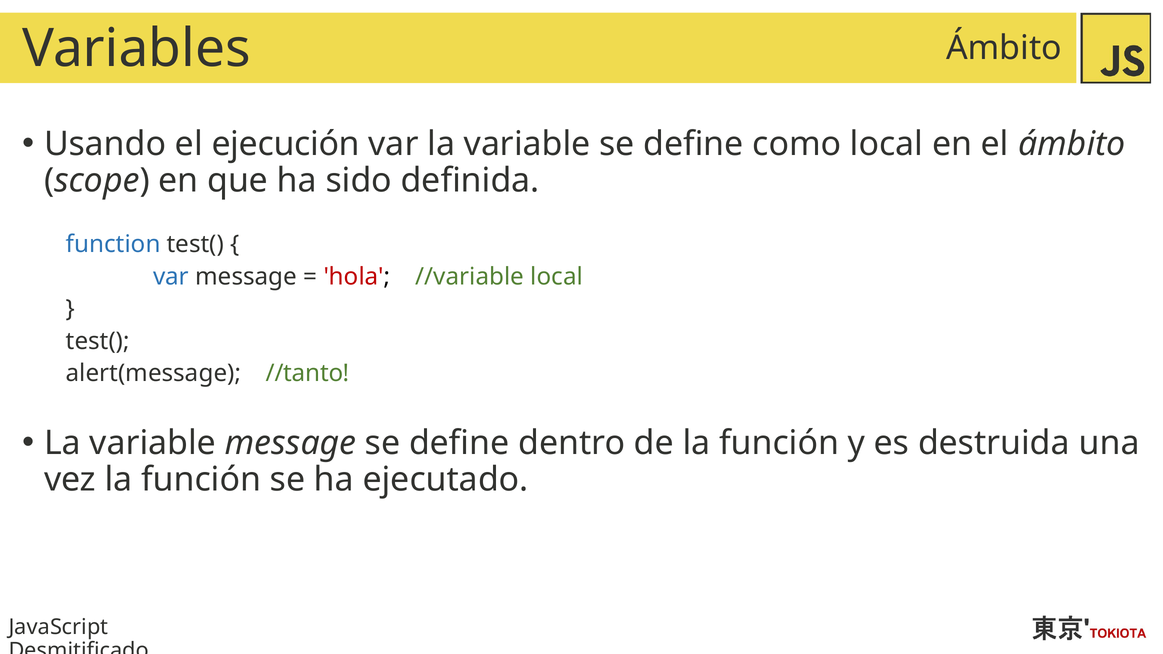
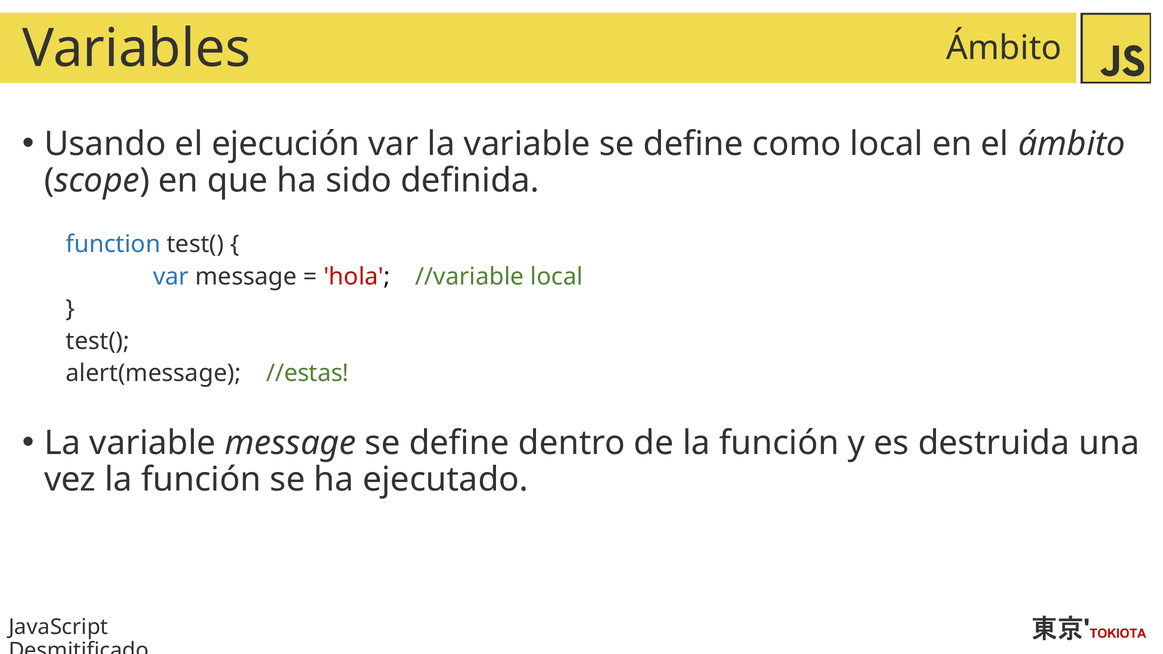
//tanto: //tanto -> //estas
